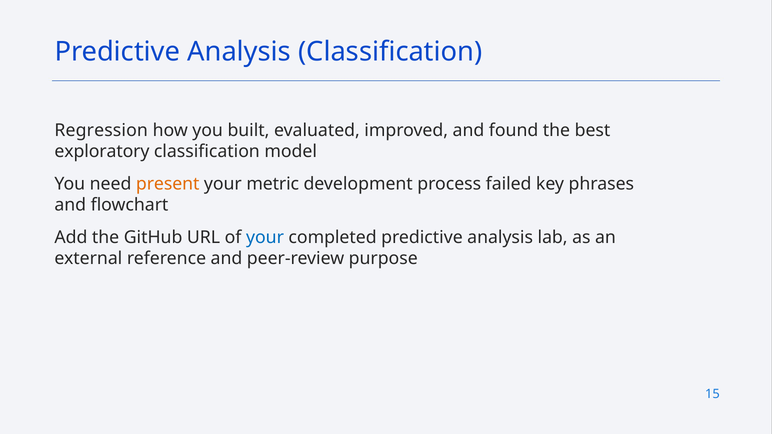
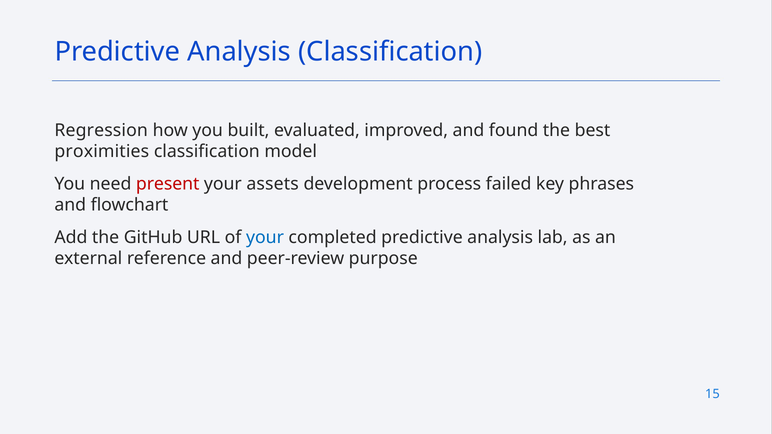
exploratory: exploratory -> proximities
present colour: orange -> red
metric: metric -> assets
